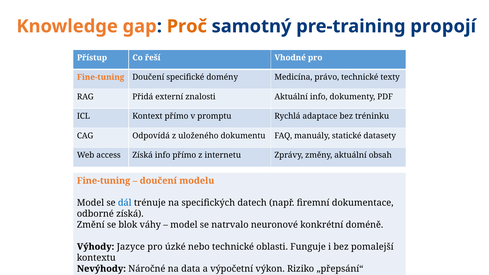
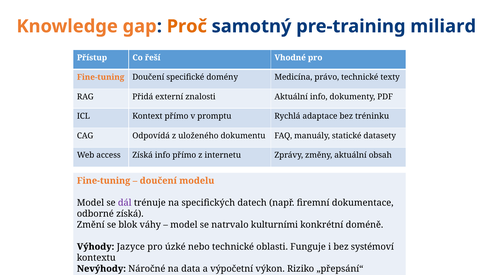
propojí: propojí -> miliard
dál colour: blue -> purple
neuronové: neuronové -> kulturními
pomalejší: pomalejší -> systémoví
